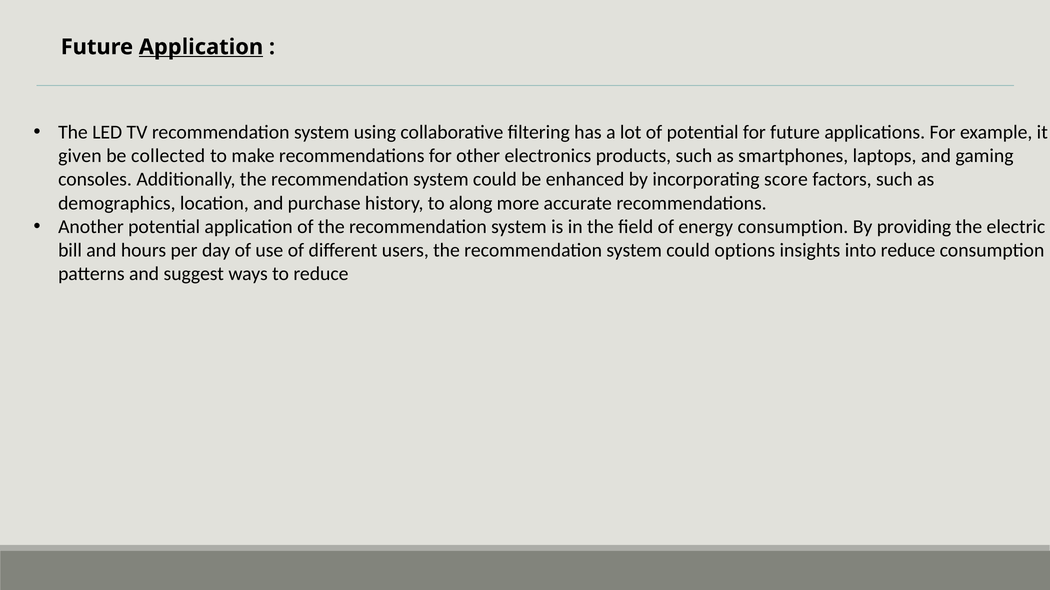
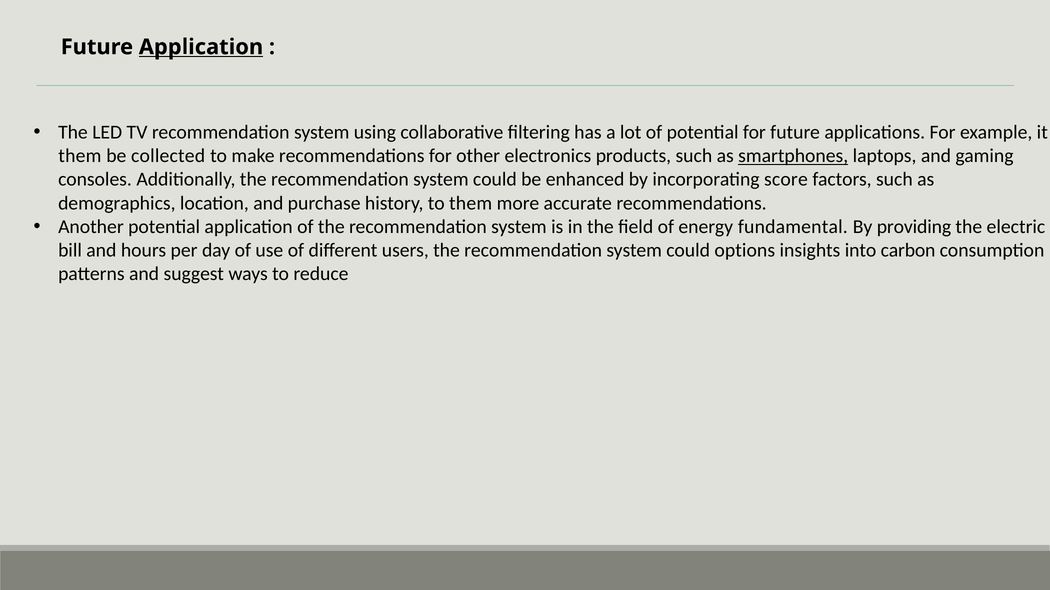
given at (80, 156): given -> them
smartphones underline: none -> present
to along: along -> them
energy consumption: consumption -> fundamental
into reduce: reduce -> carbon
